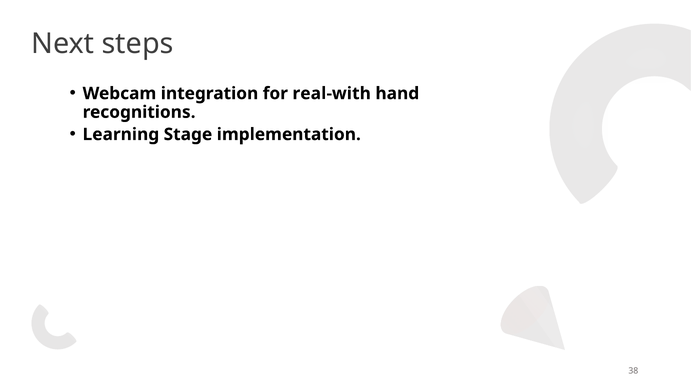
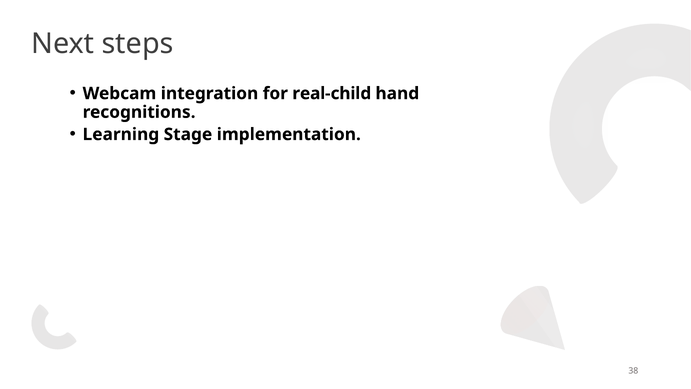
real-with: real-with -> real-child
